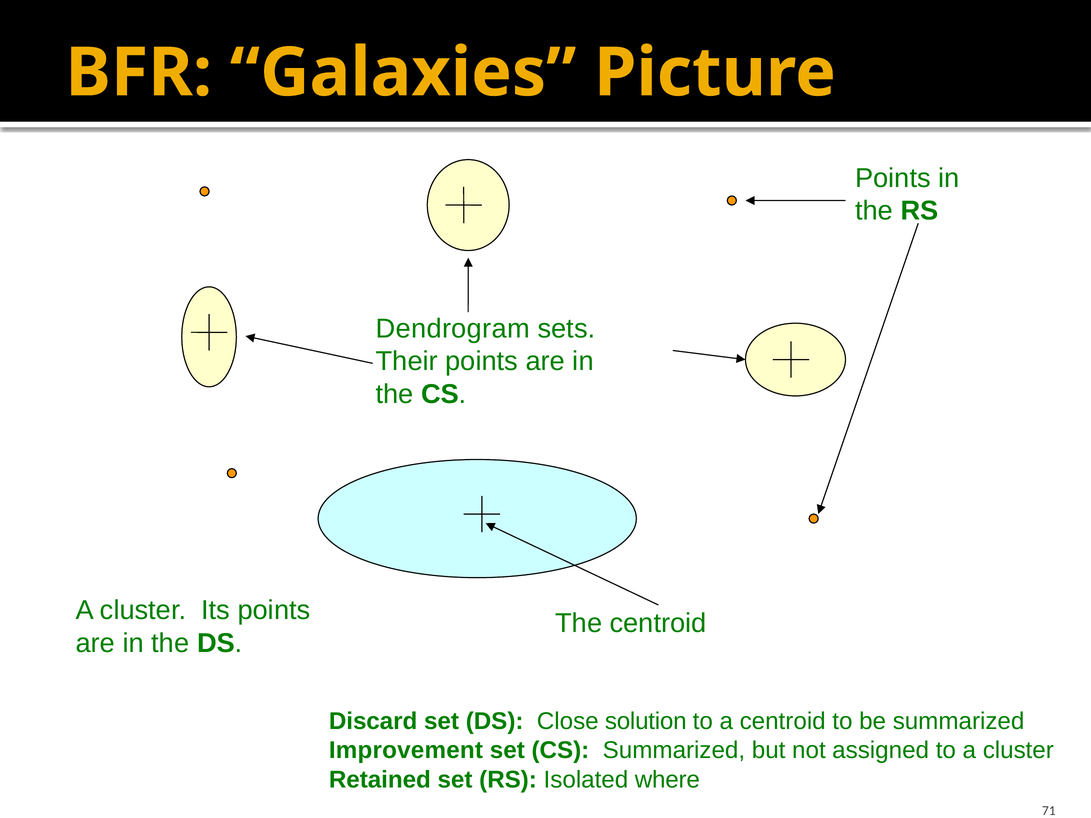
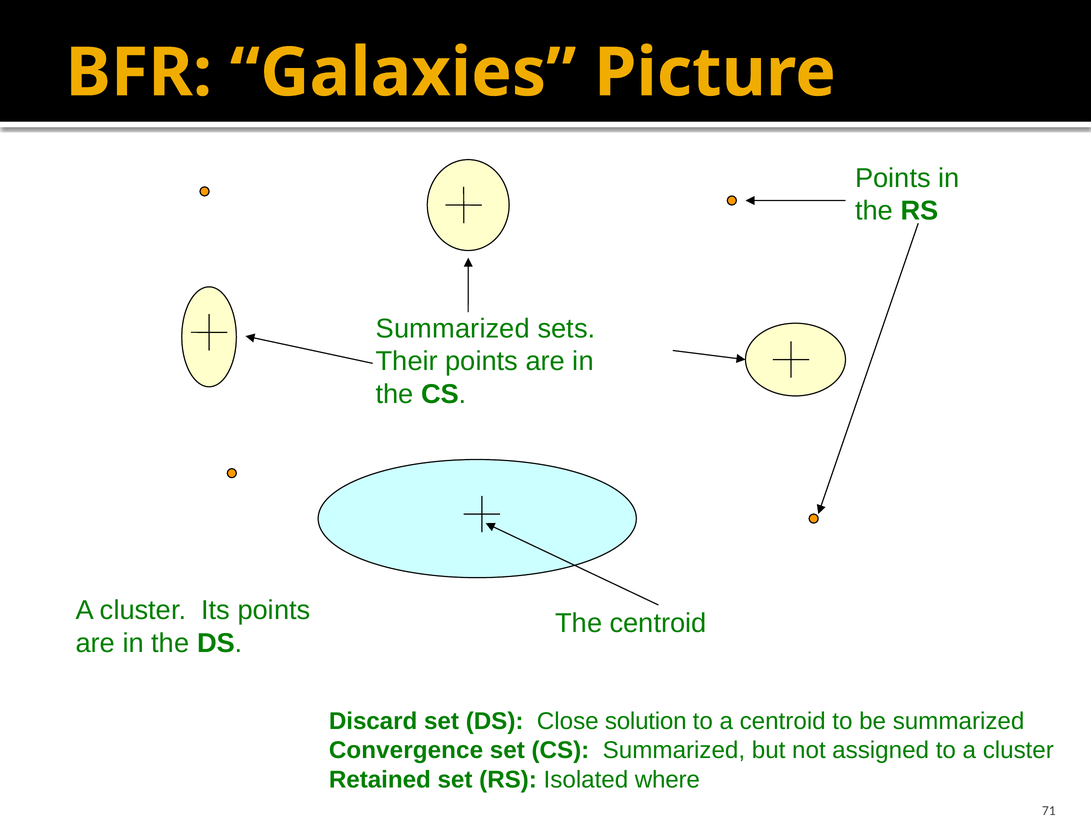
Dendrogram at (453, 329): Dendrogram -> Summarized
Improvement: Improvement -> Convergence
